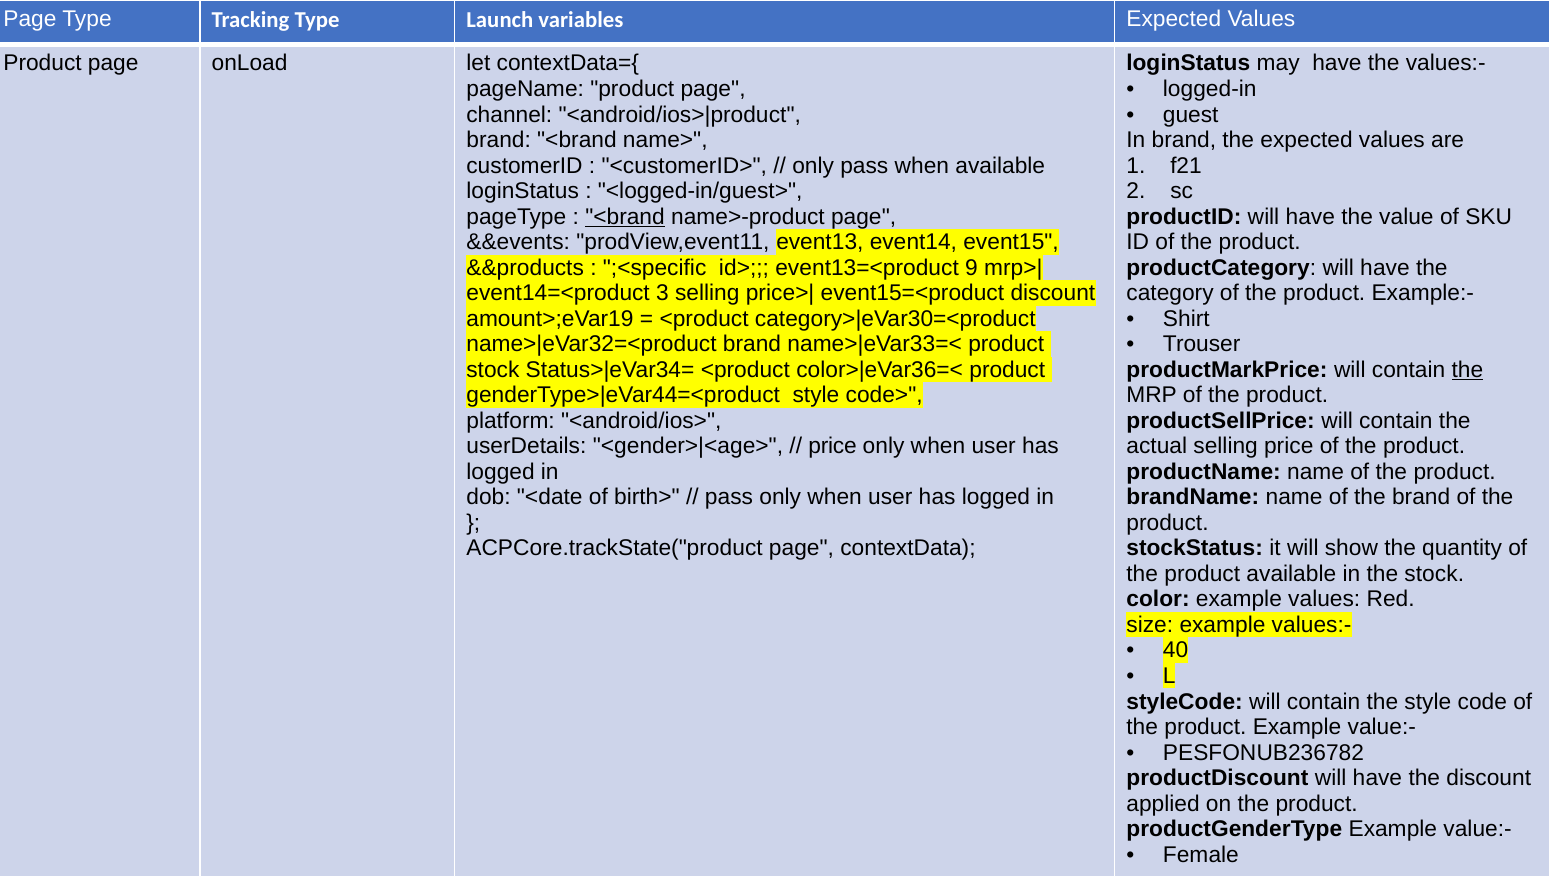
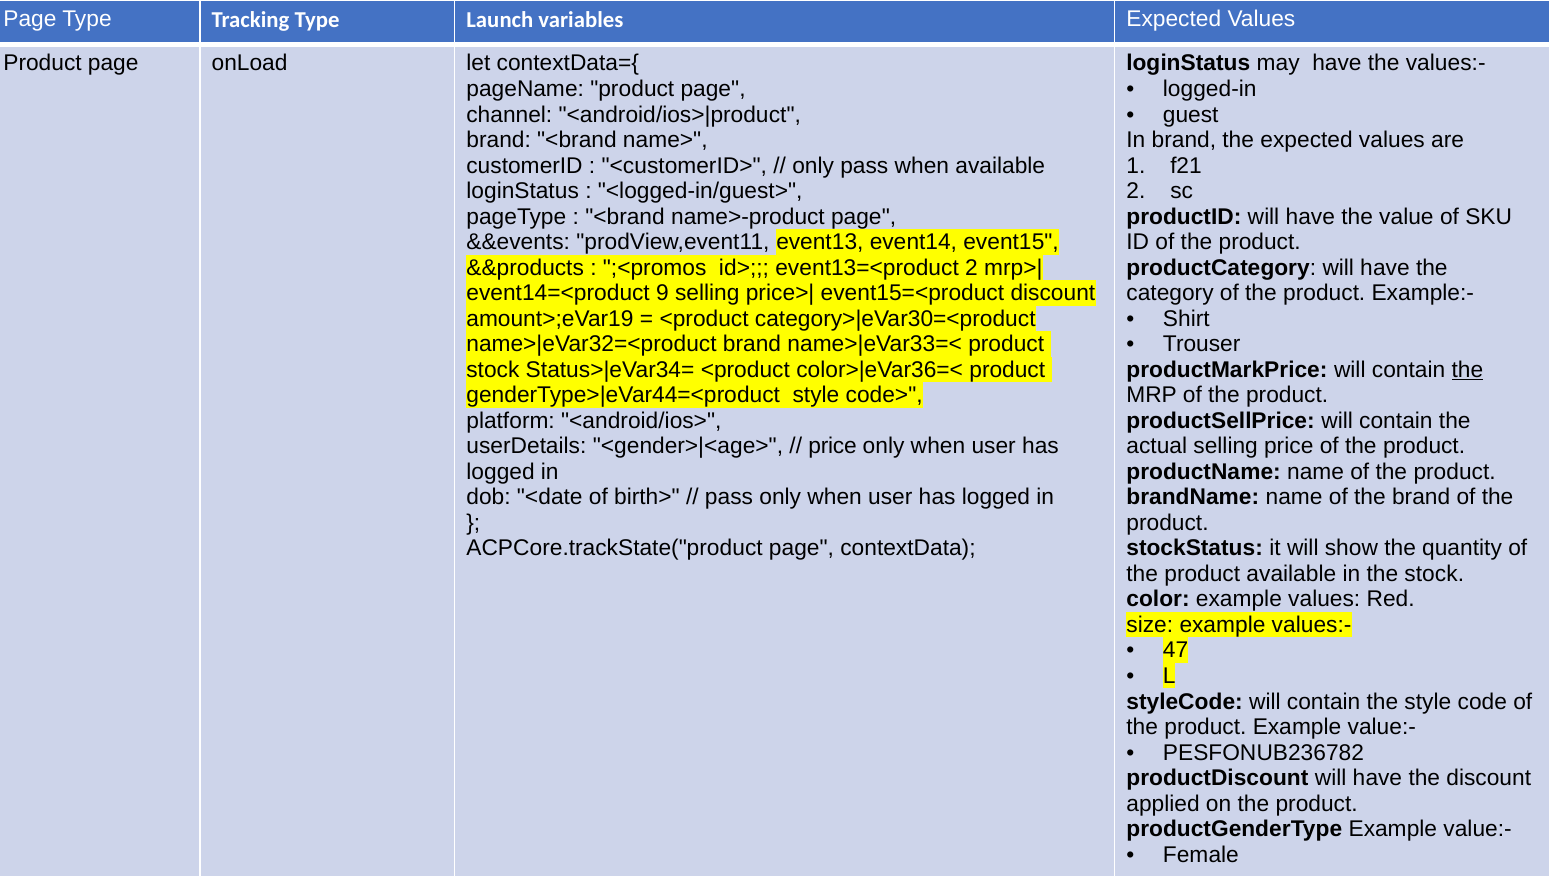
<brand at (625, 217) underline: present -> none
;<specific: ;<specific -> ;<promos
event13=<product 9: 9 -> 2
3: 3 -> 9
40: 40 -> 47
